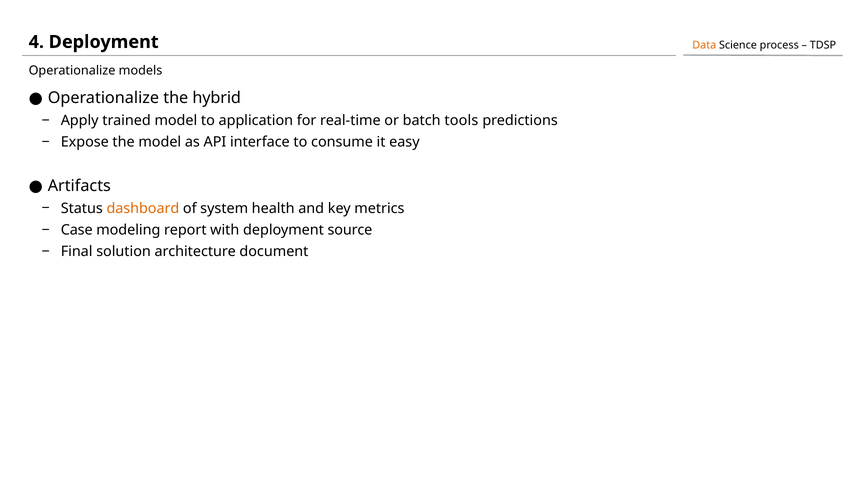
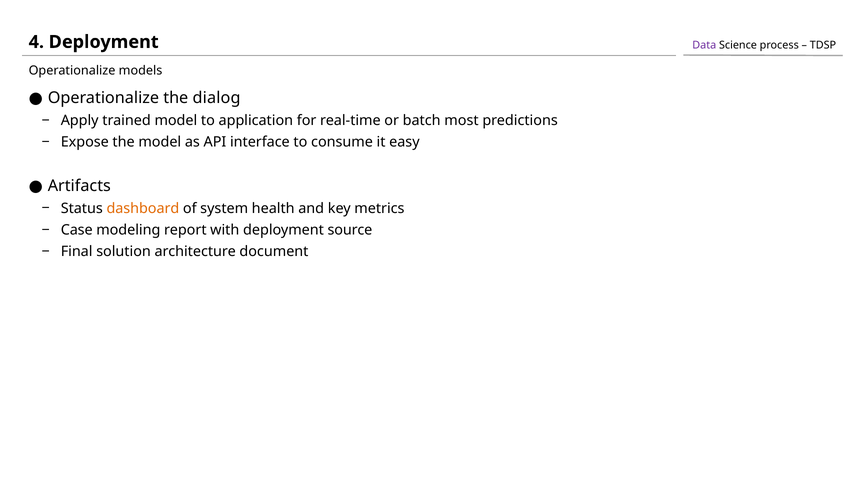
Data colour: orange -> purple
hybrid: hybrid -> dialog
tools: tools -> most
